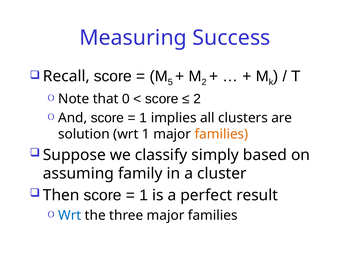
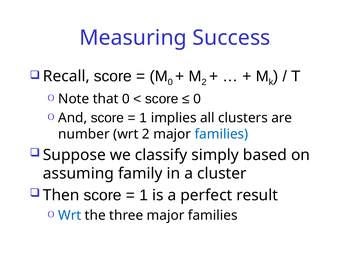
5 at (170, 82): 5 -> 0
2 at (197, 99): 2 -> 0
solution: solution -> number
wrt 1: 1 -> 2
families at (221, 134) colour: orange -> blue
